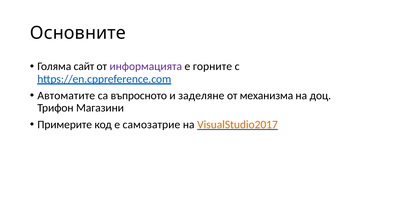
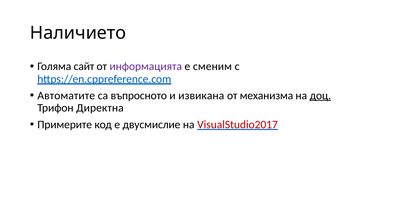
Основните: Основните -> Наличието
горните: горните -> сменим
заделяне: заделяне -> извикана
доц underline: none -> present
Магазини: Магазини -> Директна
самозатрие: самозатрие -> двусмислие
VisualStudio2017 colour: orange -> red
